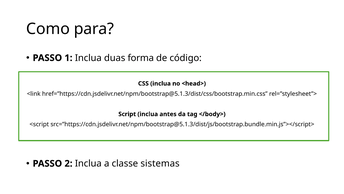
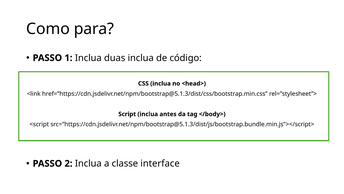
duas forma: forma -> inclua
sistemas: sistemas -> interface
